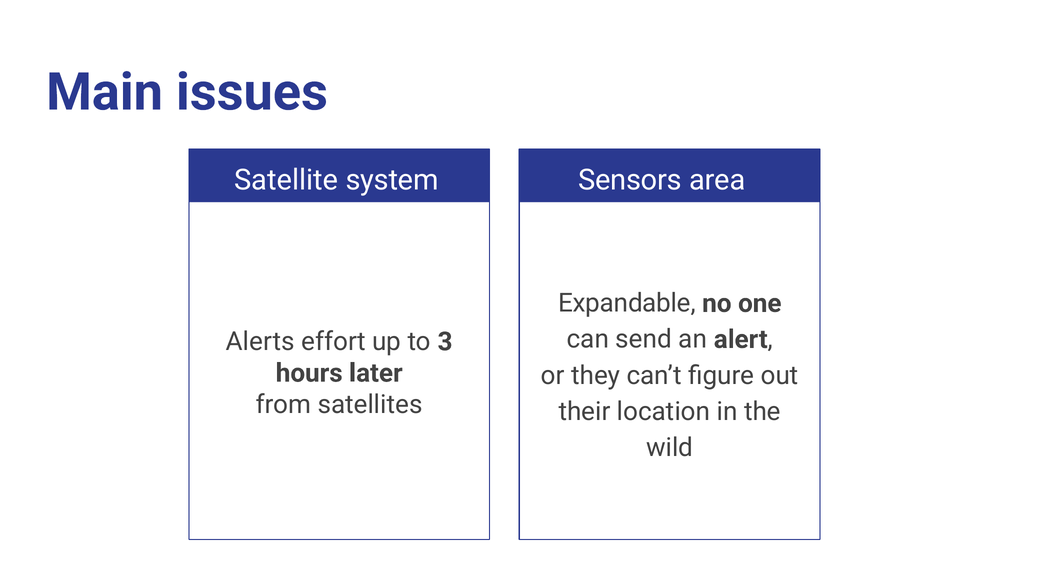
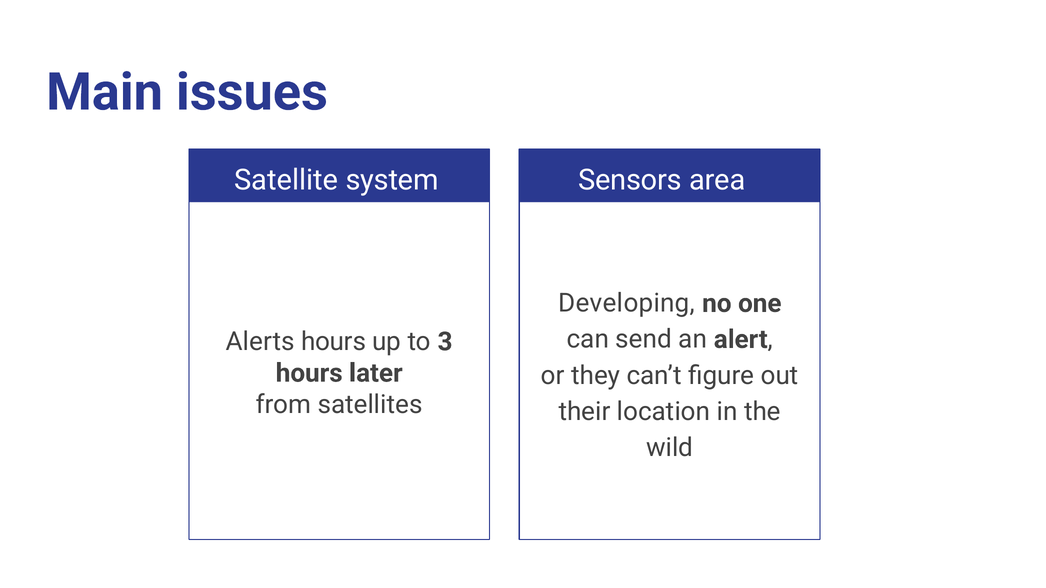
Expandable: Expandable -> Developing
Alerts effort: effort -> hours
